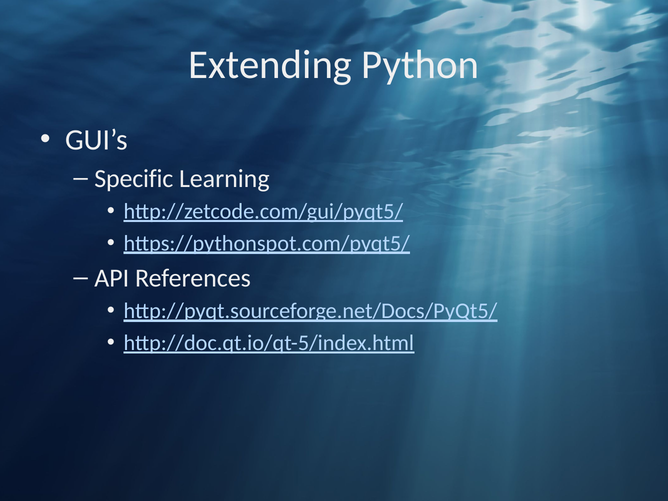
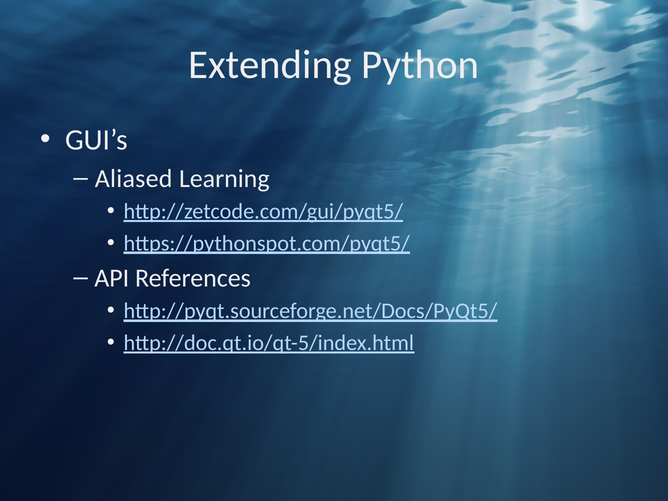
Specific: Specific -> Aliased
